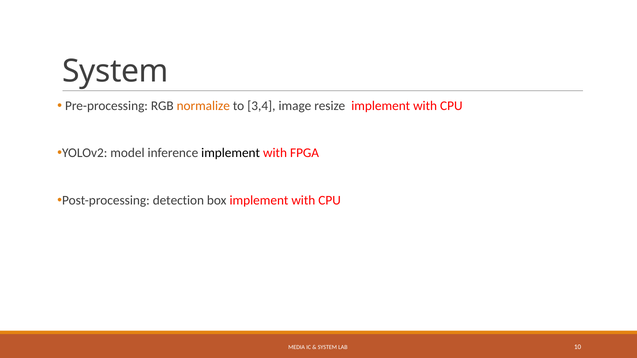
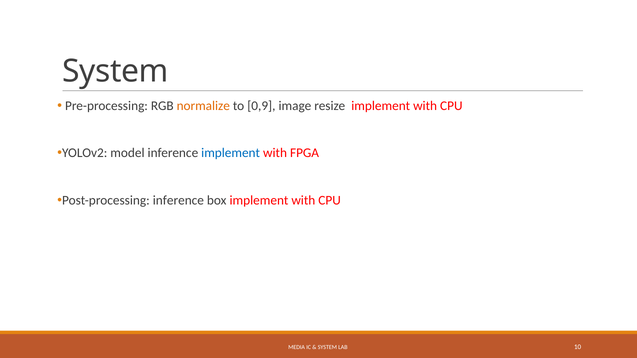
3,4: 3,4 -> 0,9
implement at (231, 153) colour: black -> blue
Post-processing detection: detection -> inference
